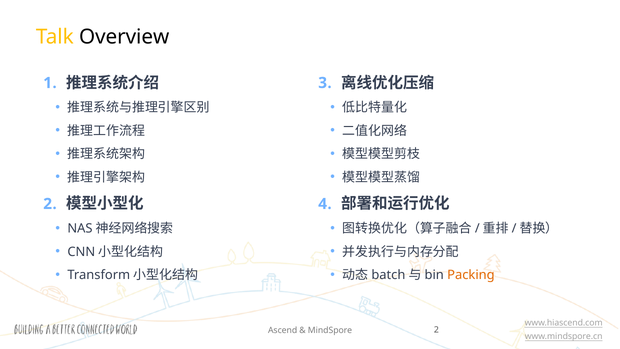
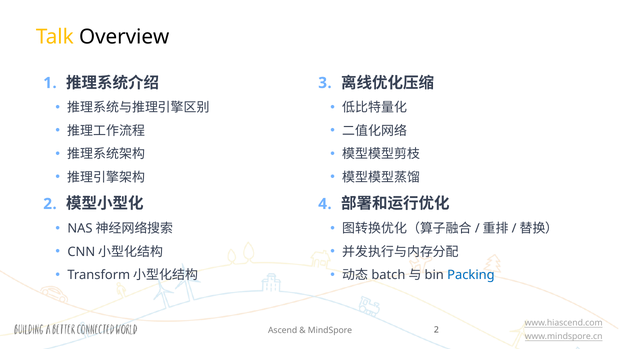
Packing colour: orange -> blue
